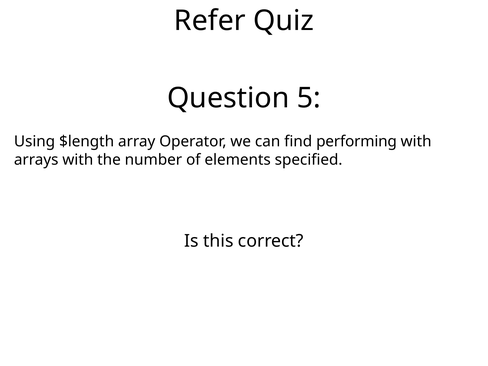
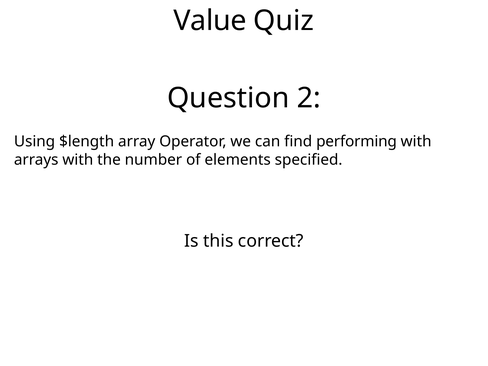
Refer: Refer -> Value
5: 5 -> 2
